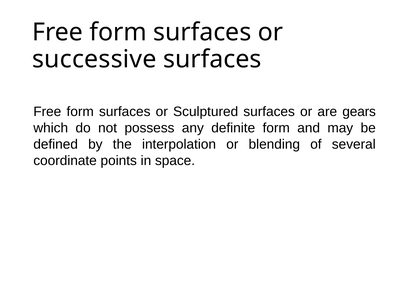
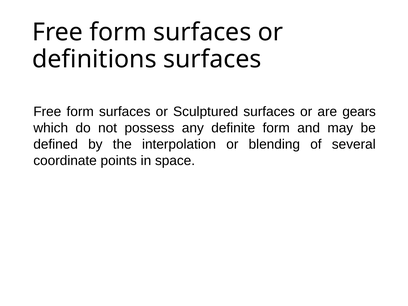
successive: successive -> definitions
